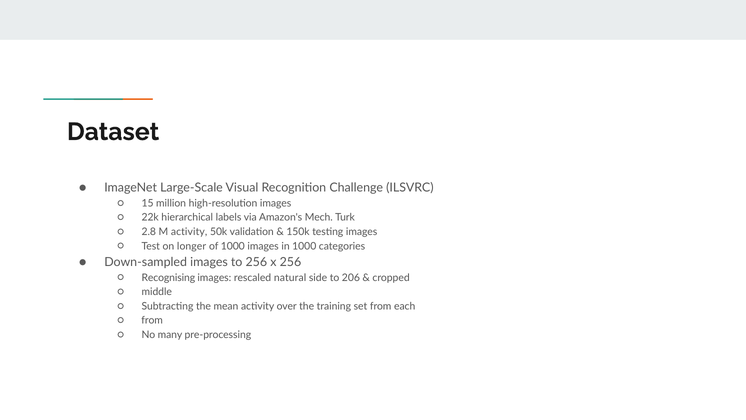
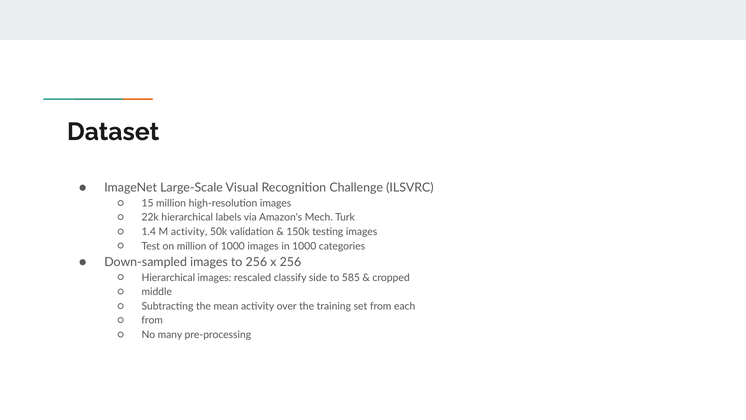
2.8: 2.8 -> 1.4
on longer: longer -> million
Recognising at (168, 277): Recognising -> Hierarchical
natural: natural -> classify
206: 206 -> 585
